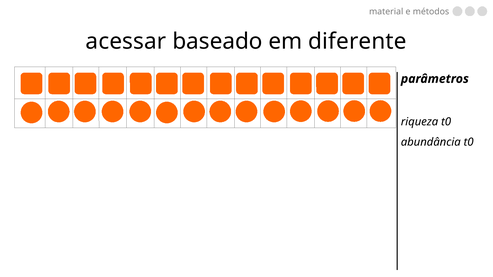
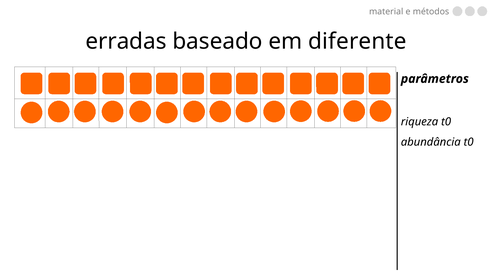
acessar: acessar -> erradas
